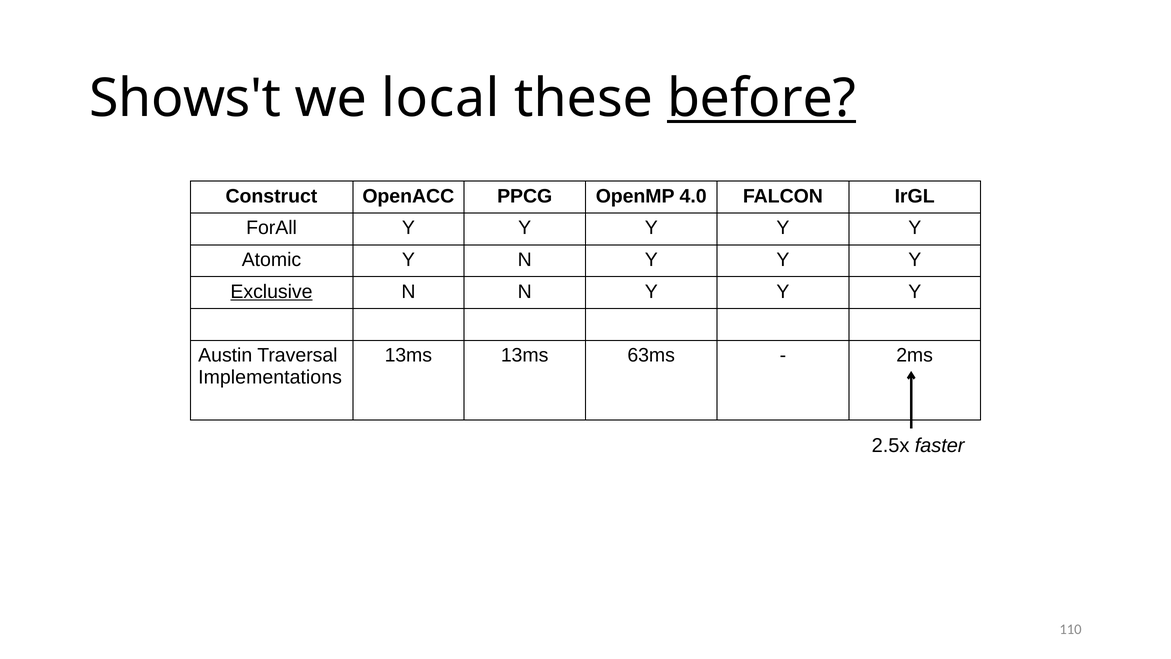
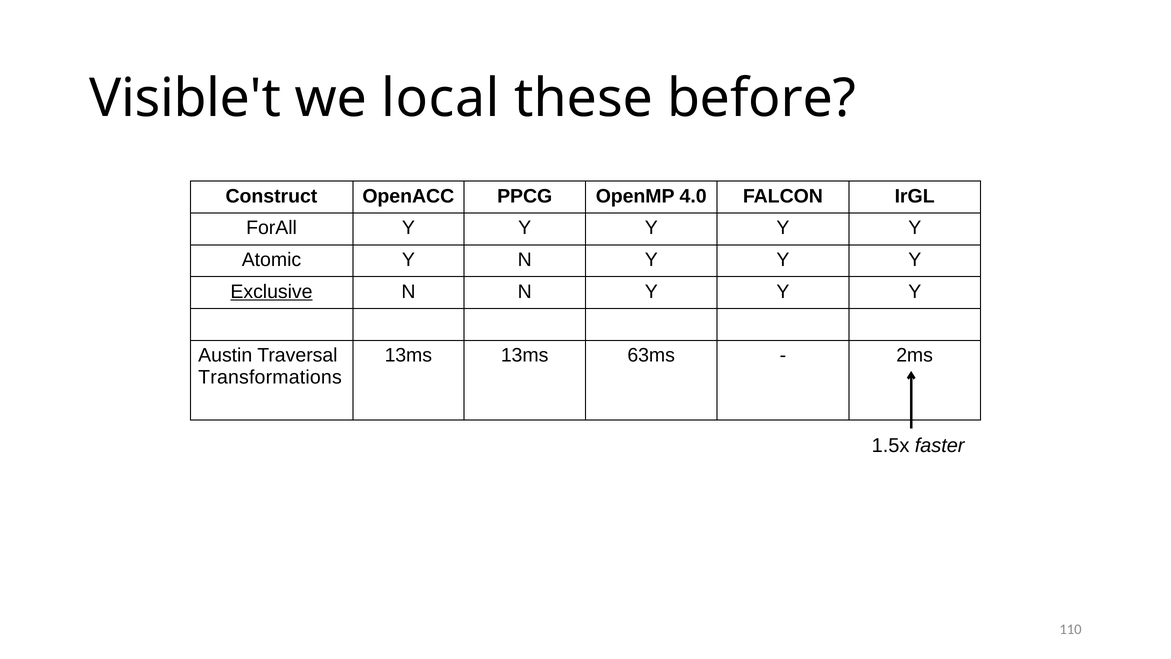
Shows't: Shows't -> Visible't
before underline: present -> none
Implementations: Implementations -> Transformations
2.5x: 2.5x -> 1.5x
